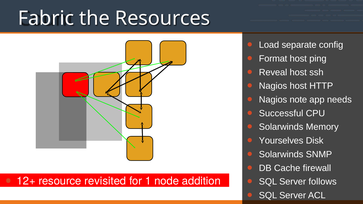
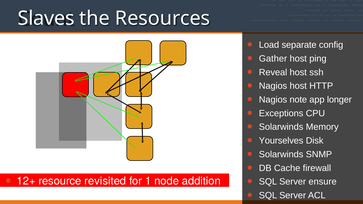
Fabric: Fabric -> Slaves
Format: Format -> Gather
needs: needs -> longer
Successful: Successful -> Exceptions
follows: follows -> ensure
